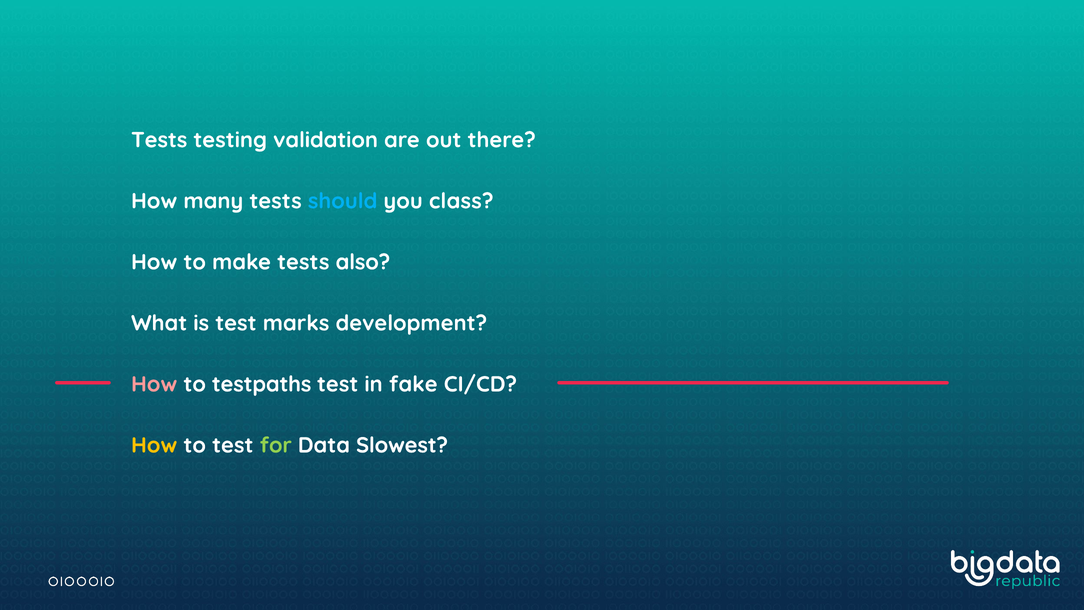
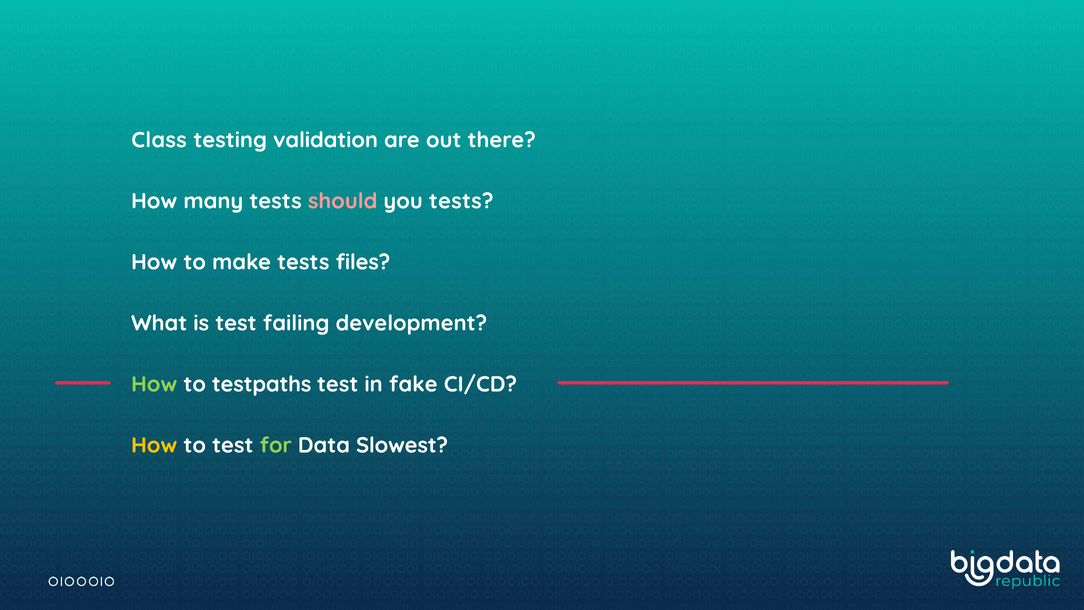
Tests at (159, 140): Tests -> Class
should colour: light blue -> pink
you class: class -> tests
also: also -> files
marks: marks -> failing
How at (154, 384) colour: pink -> light green
